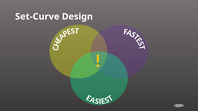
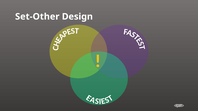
Set-Curve: Set-Curve -> Set-Other
